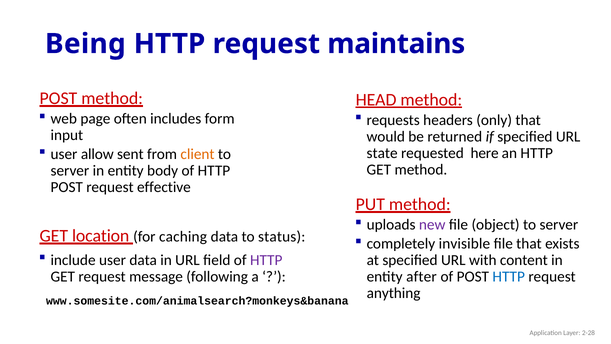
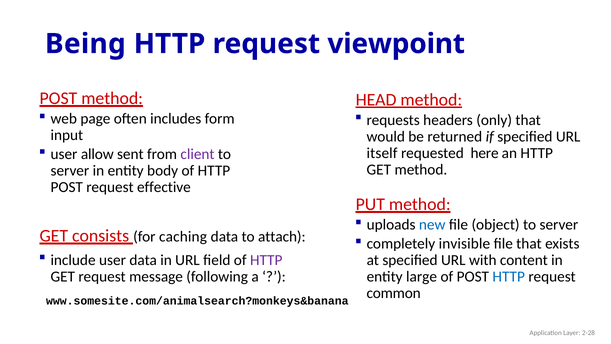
maintains: maintains -> viewpoint
client colour: orange -> purple
state: state -> itself
new colour: purple -> blue
location: location -> consists
status: status -> attach
after: after -> large
anything: anything -> common
